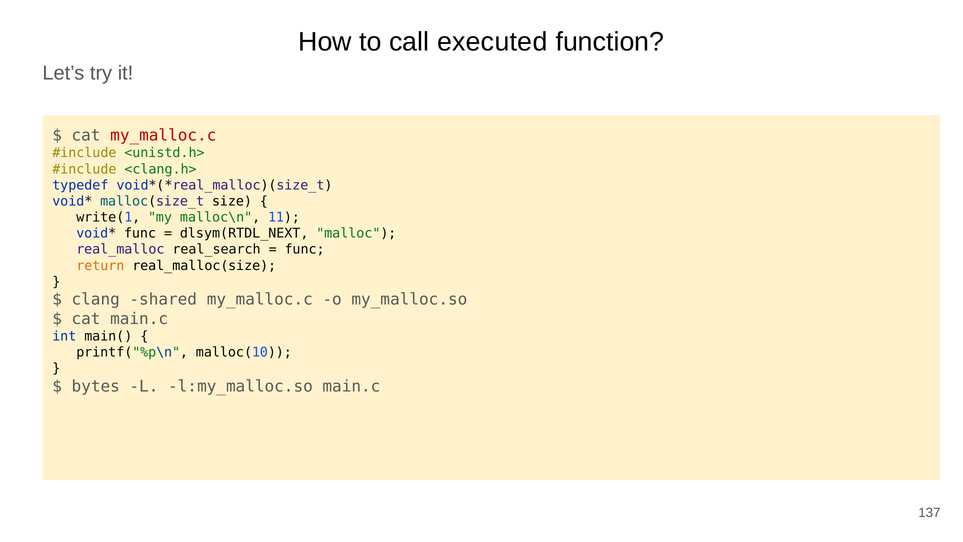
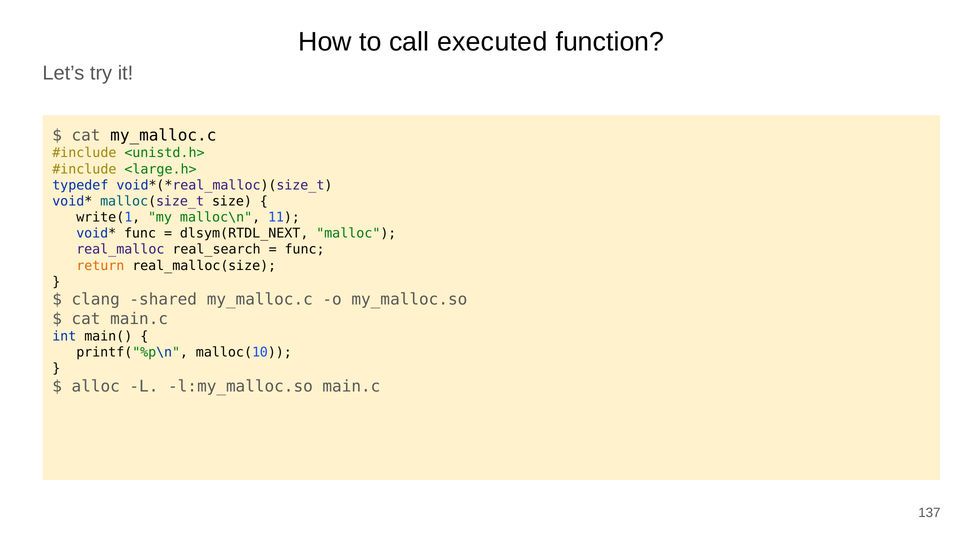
my_malloc.c at (163, 135) colour: red -> black
<clang.h>: <clang.h> -> <large.h>
bytes: bytes -> alloc
